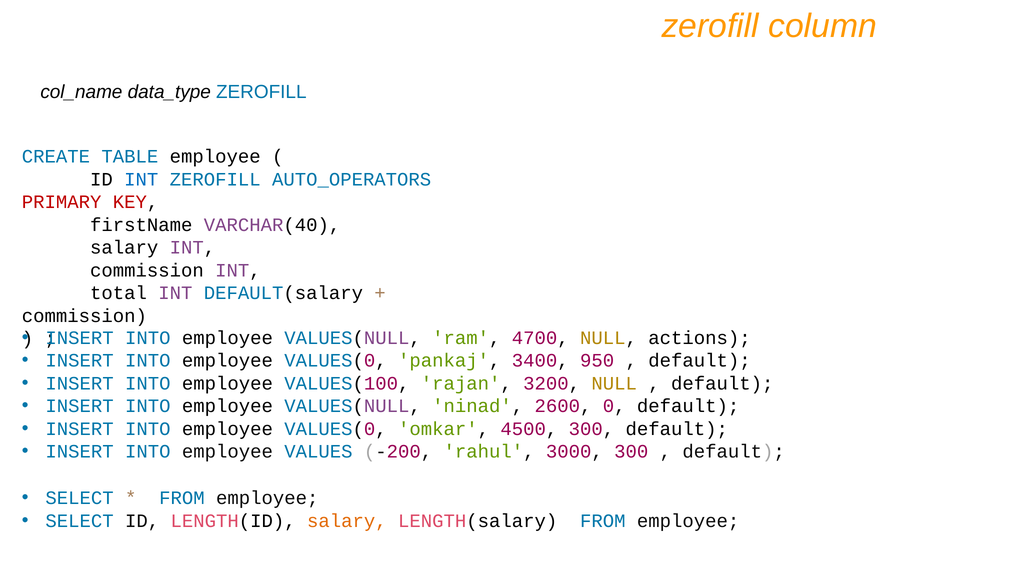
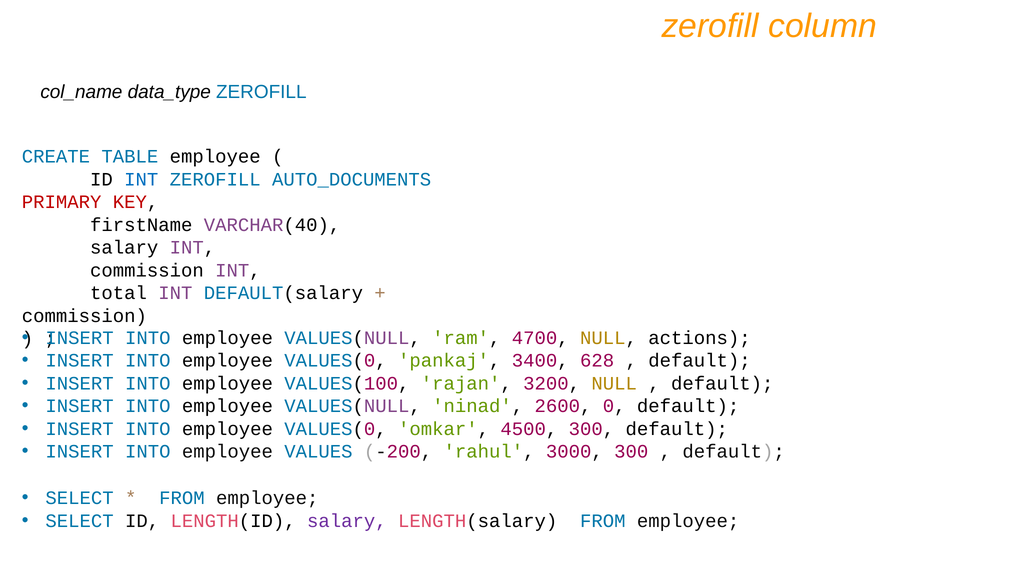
AUTO_OPERATORS: AUTO_OPERATORS -> AUTO_DOCUMENTS
950: 950 -> 628
salary at (347, 521) colour: orange -> purple
